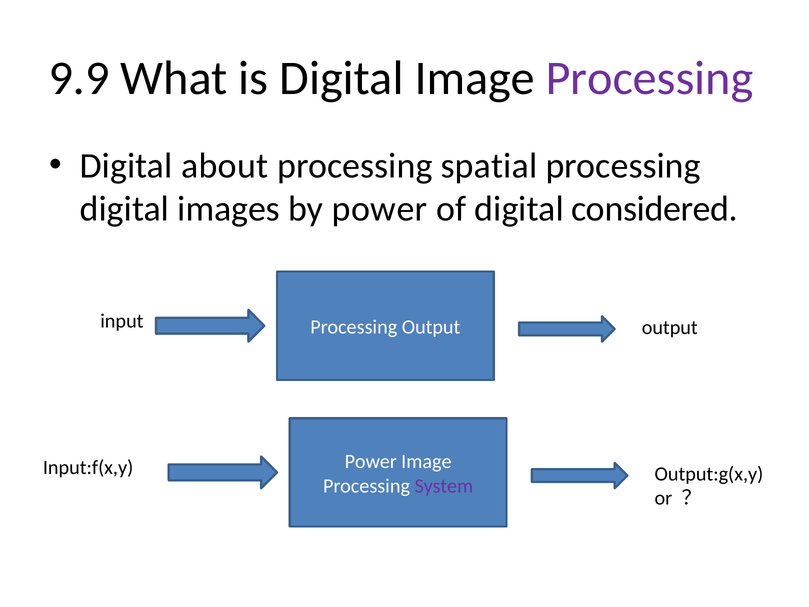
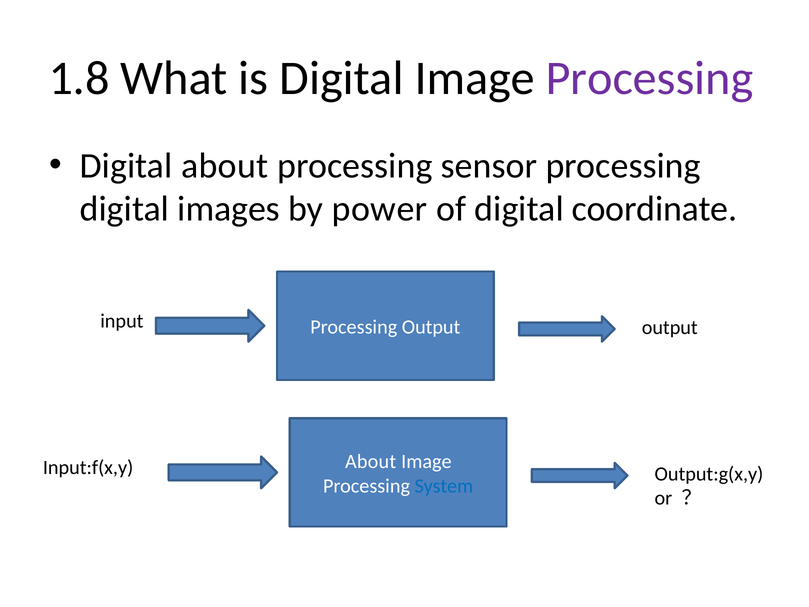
9.9: 9.9 -> 1.8
spatial: spatial -> sensor
considered: considered -> coordinate
Power at (371, 461): Power -> About
System colour: purple -> blue
